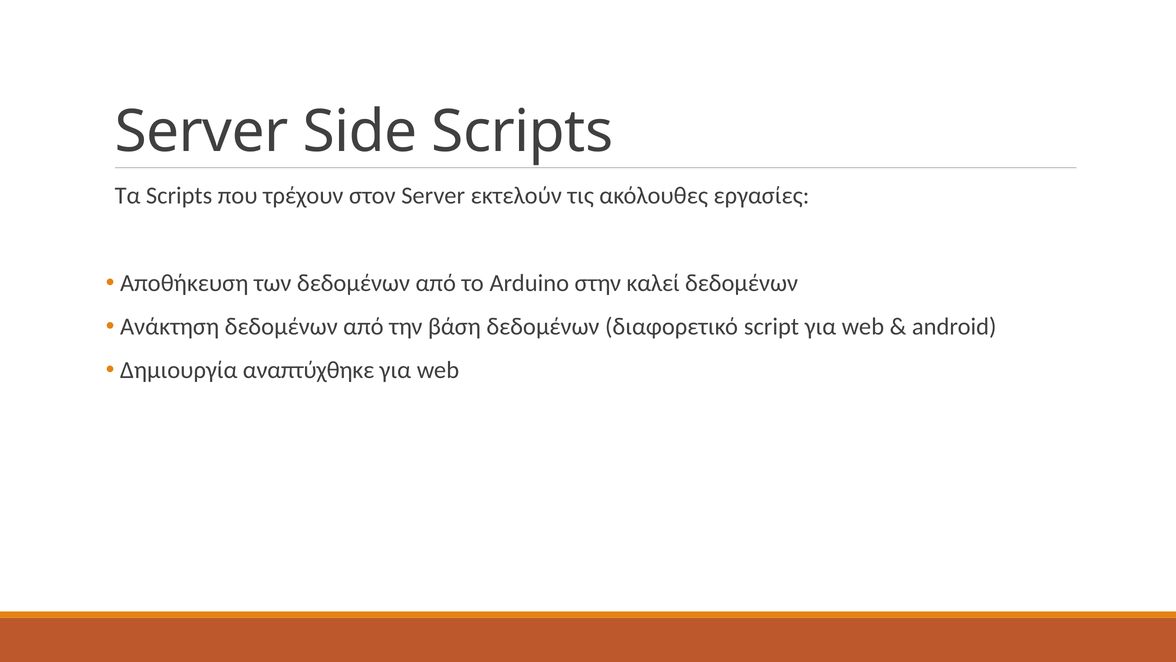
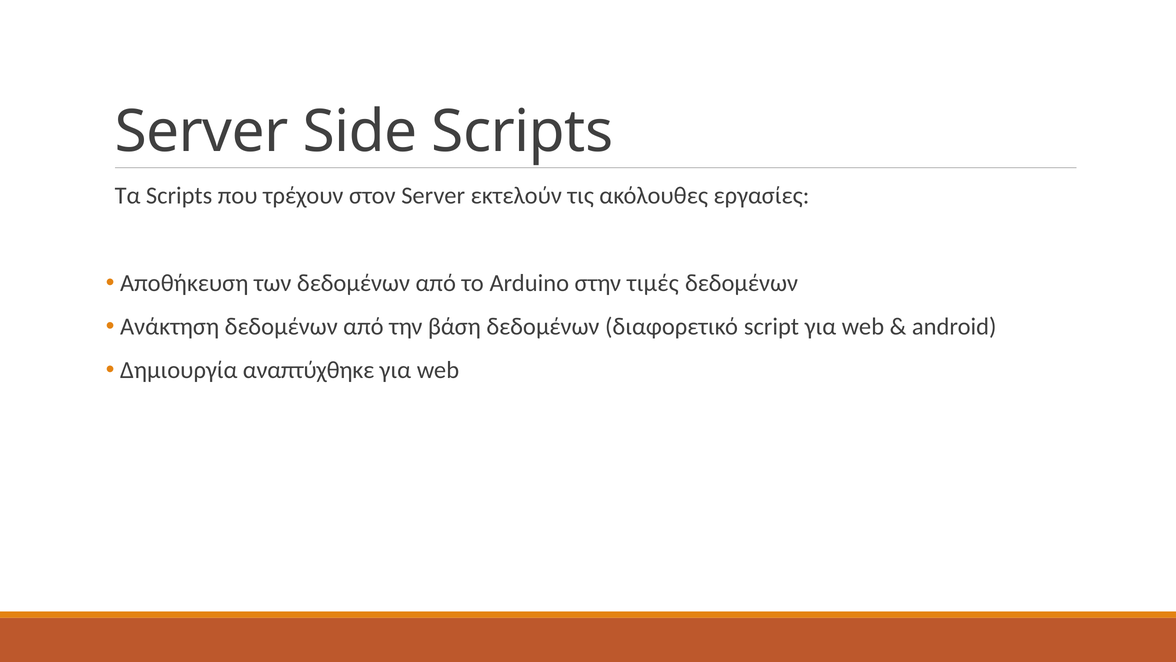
καλεί: καλεί -> τιμές
